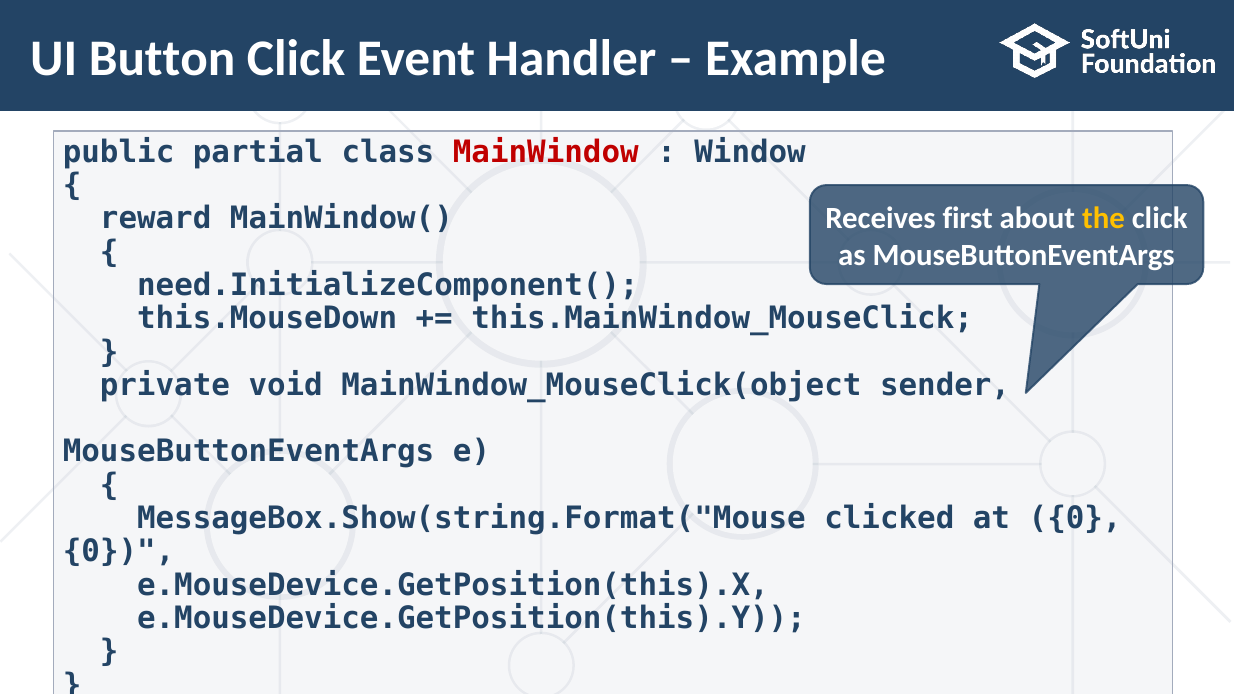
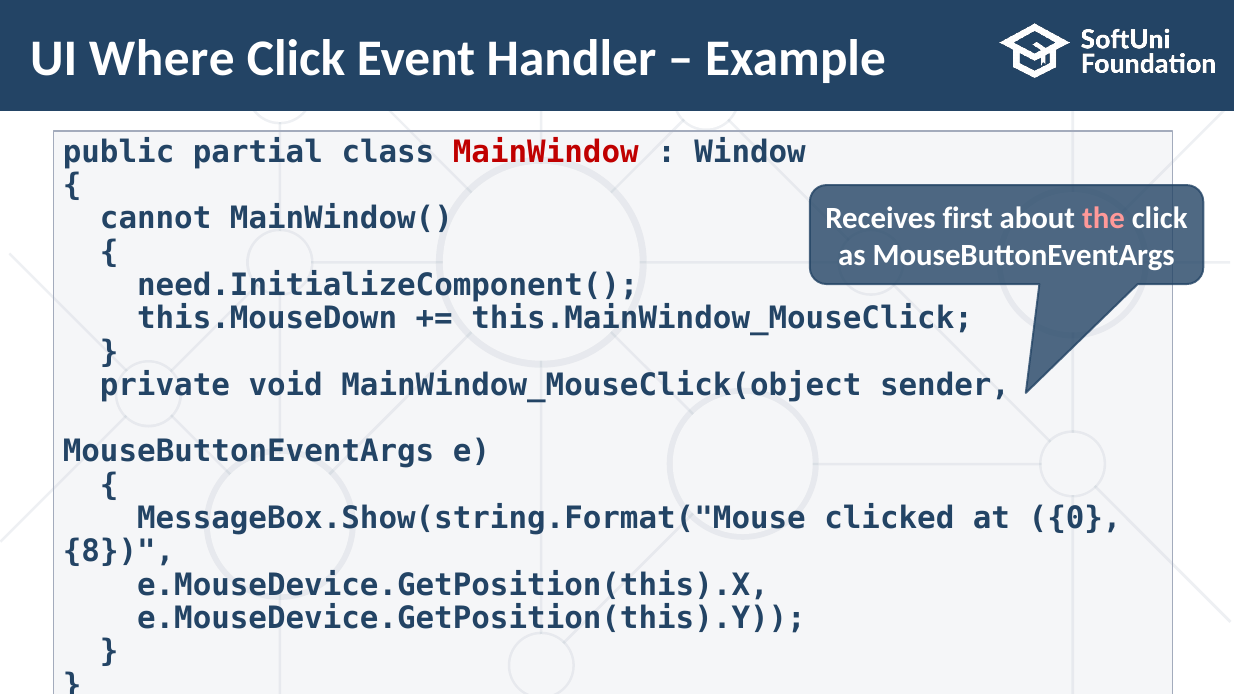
Button: Button -> Where
reward: reward -> cannot
the colour: yellow -> pink
0 at (119, 552): 0 -> 8
